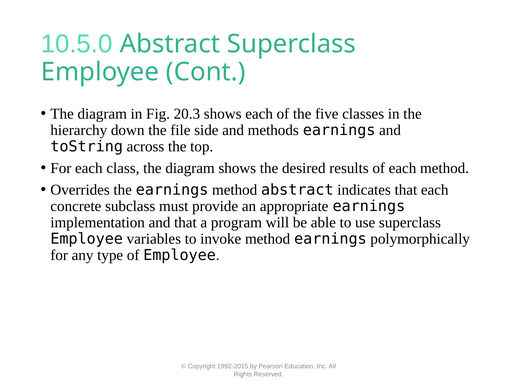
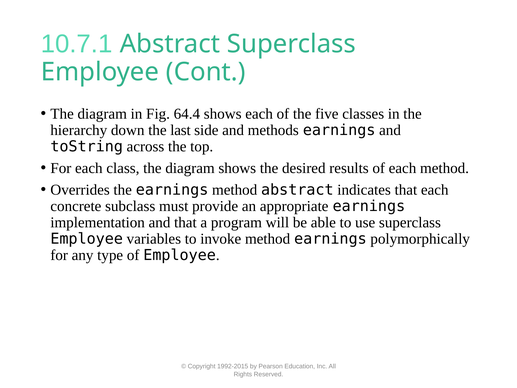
10.5.0: 10.5.0 -> 10.7.1
20.3: 20.3 -> 64.4
file: file -> last
